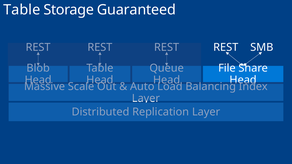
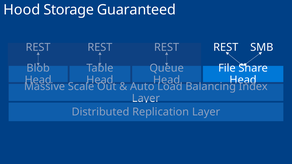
Table at (22, 10): Table -> Hood
